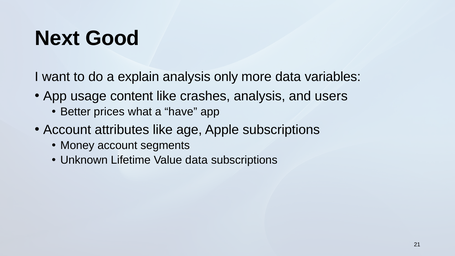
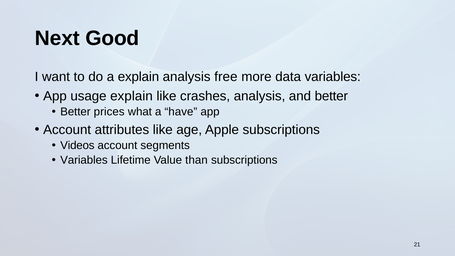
only: only -> free
usage content: content -> explain
and users: users -> better
Money: Money -> Videos
Unknown at (84, 160): Unknown -> Variables
Value data: data -> than
